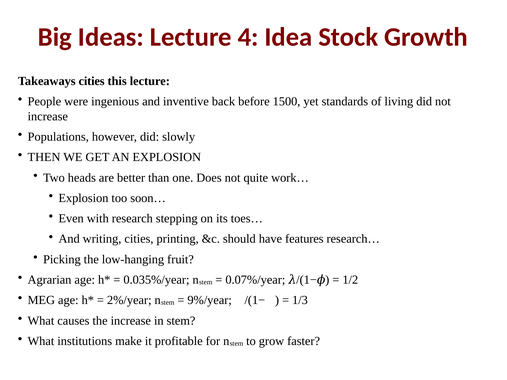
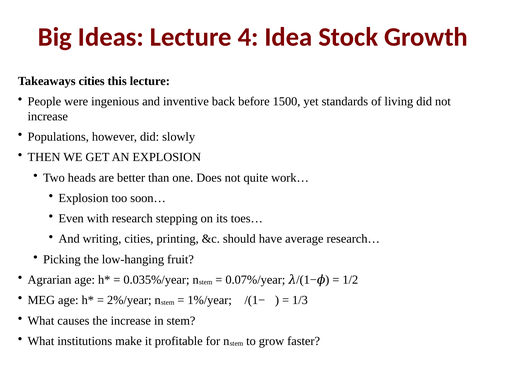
features: features -> average
9%/year: 9%/year -> 1%/year
